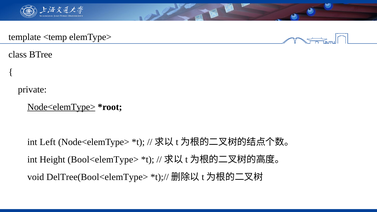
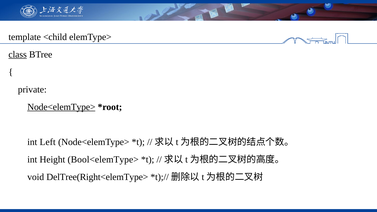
<temp: <temp -> <child
class underline: none -> present
DelTree(Bool<elemType>: DelTree(Bool<elemType> -> DelTree(Right<elemType>
